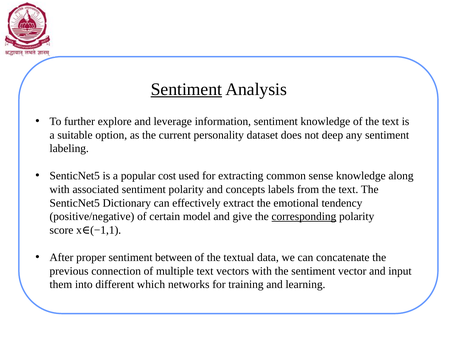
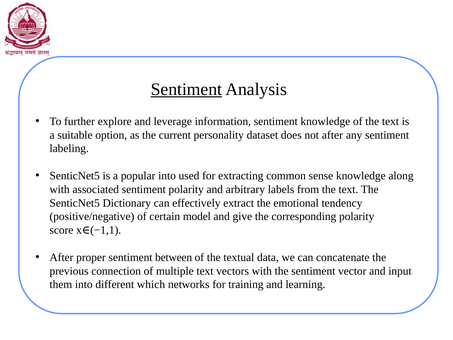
not deep: deep -> after
popular cost: cost -> into
concepts: concepts -> arbitrary
corresponding underline: present -> none
